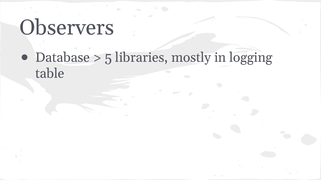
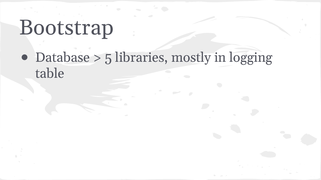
Observers: Observers -> Bootstrap
